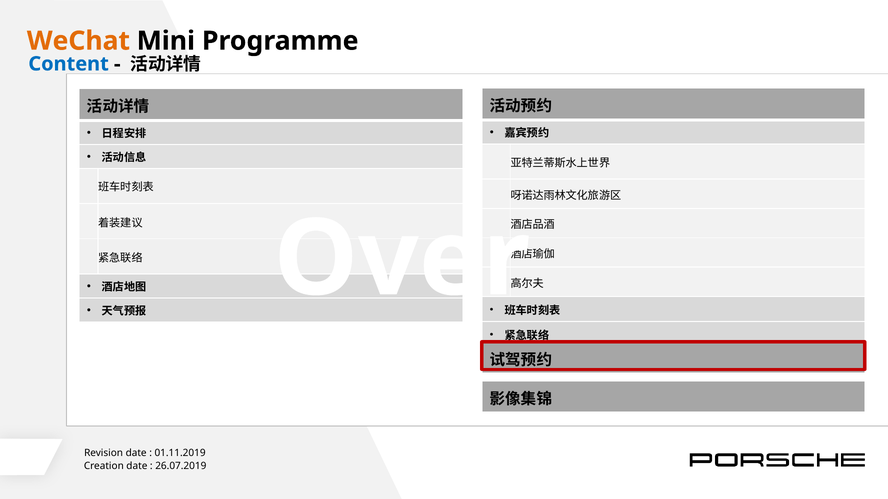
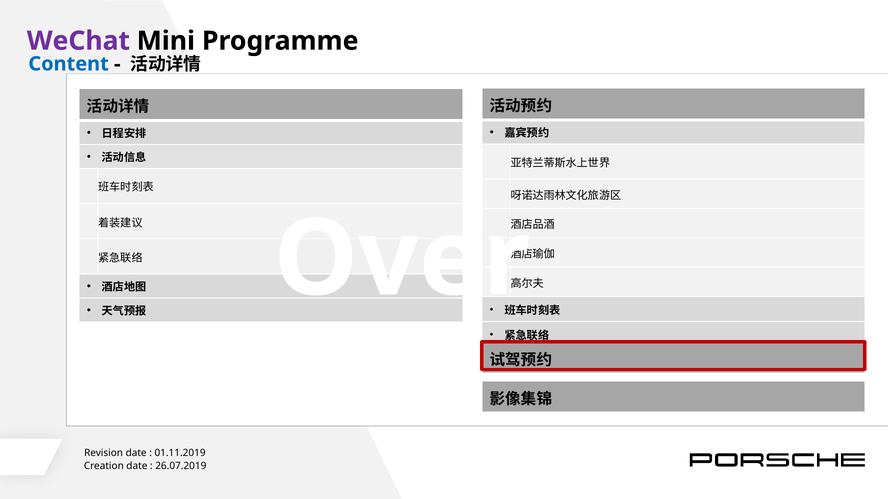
WeChat colour: orange -> purple
